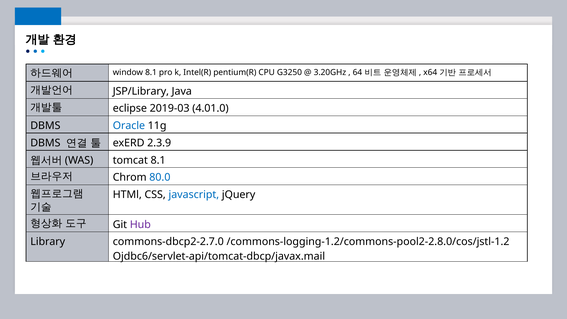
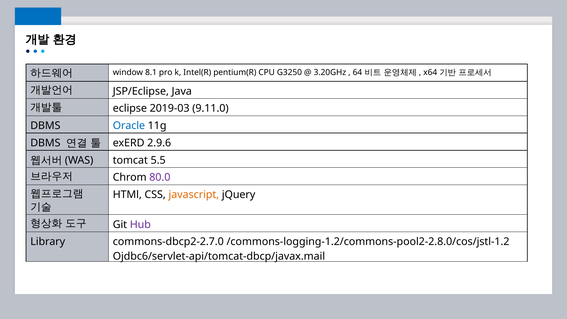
JSP/Library: JSP/Library -> JSP/Eclipse
4.01.0: 4.01.0 -> 9.11.0
2.3.9: 2.3.9 -> 2.9.6
tomcat 8.1: 8.1 -> 5.5
80.0 colour: blue -> purple
javascript colour: blue -> orange
